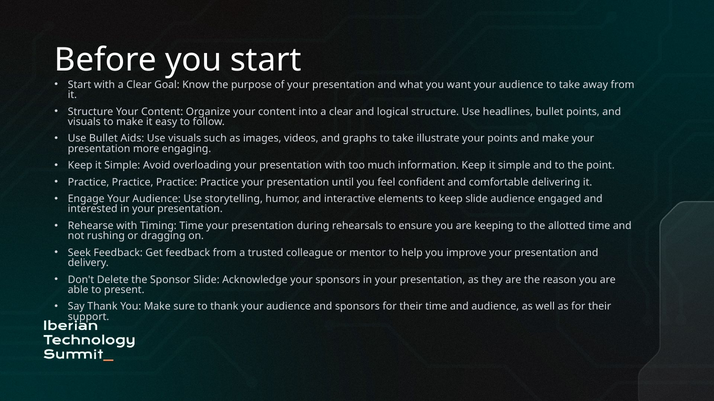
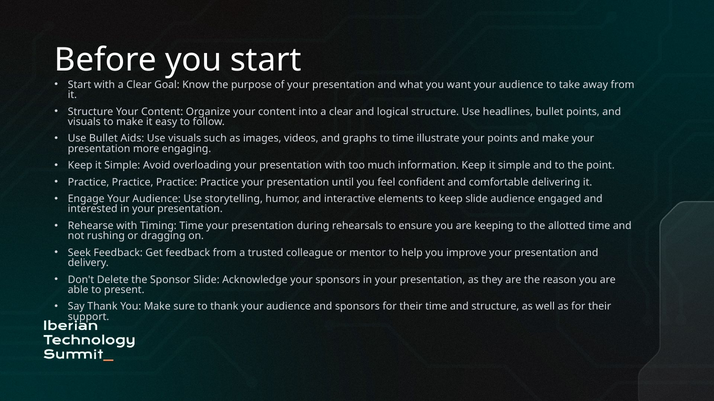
graphs to take: take -> time
and audience: audience -> structure
